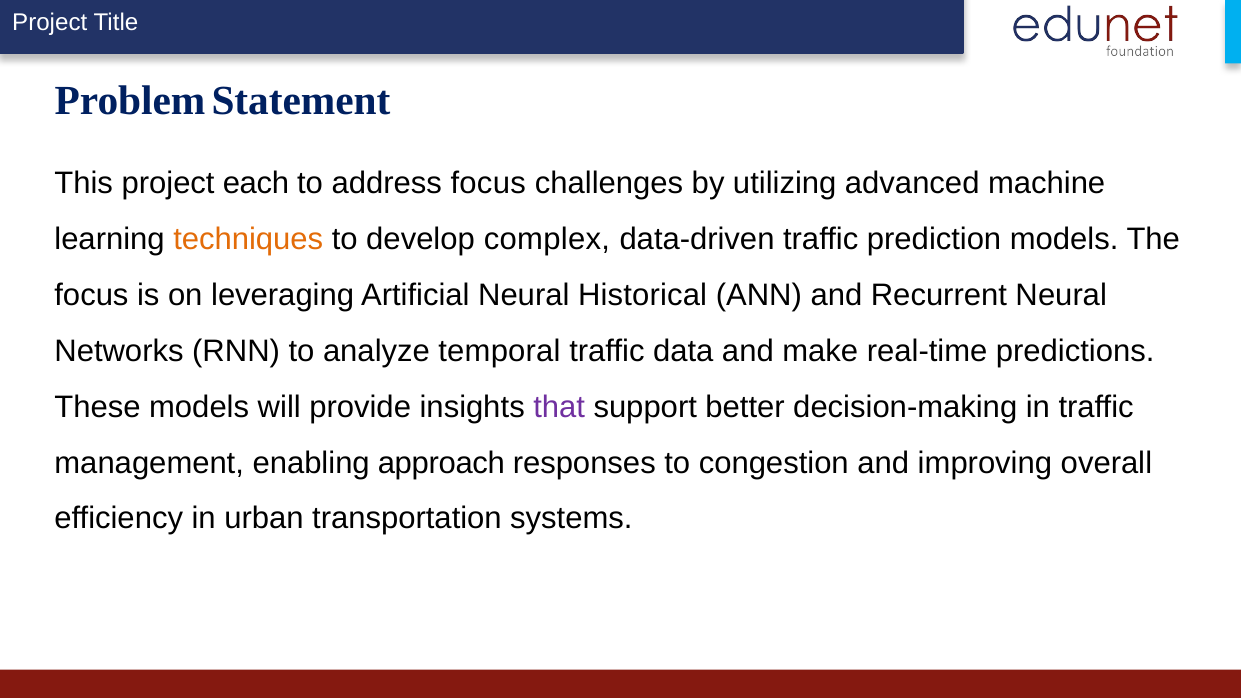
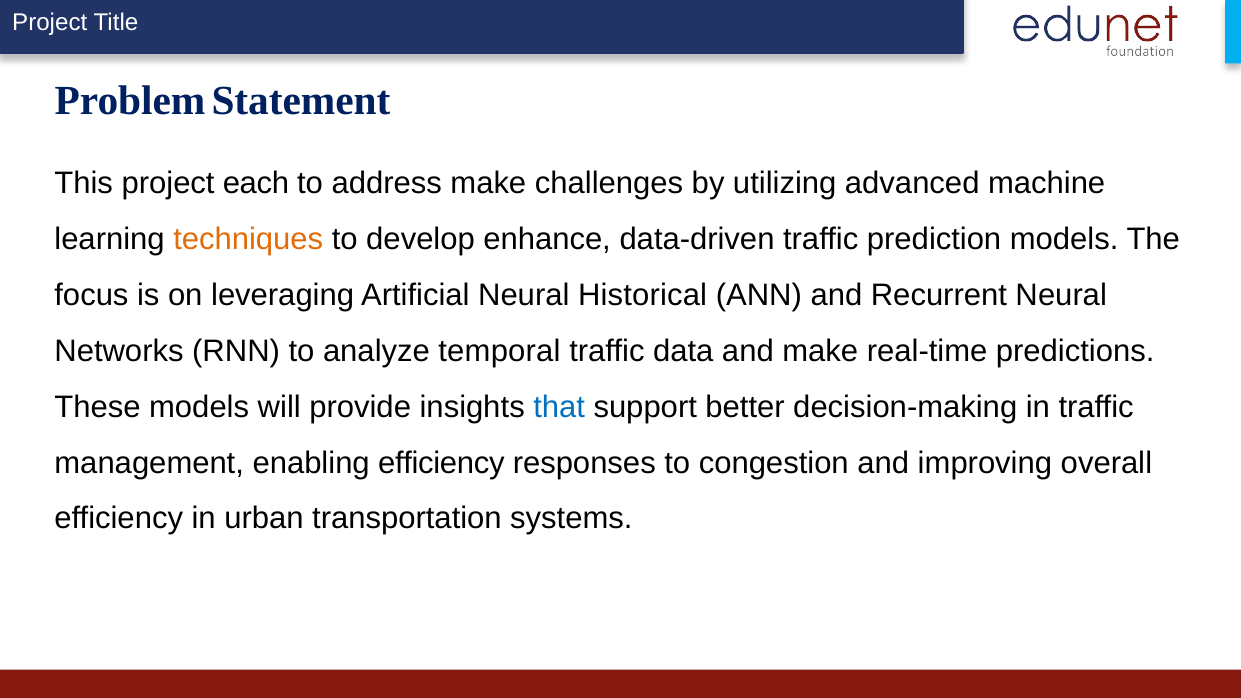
address focus: focus -> make
complex: complex -> enhance
that colour: purple -> blue
enabling approach: approach -> efficiency
